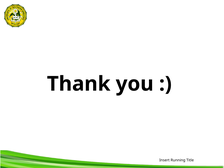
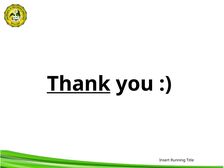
Thank underline: none -> present
